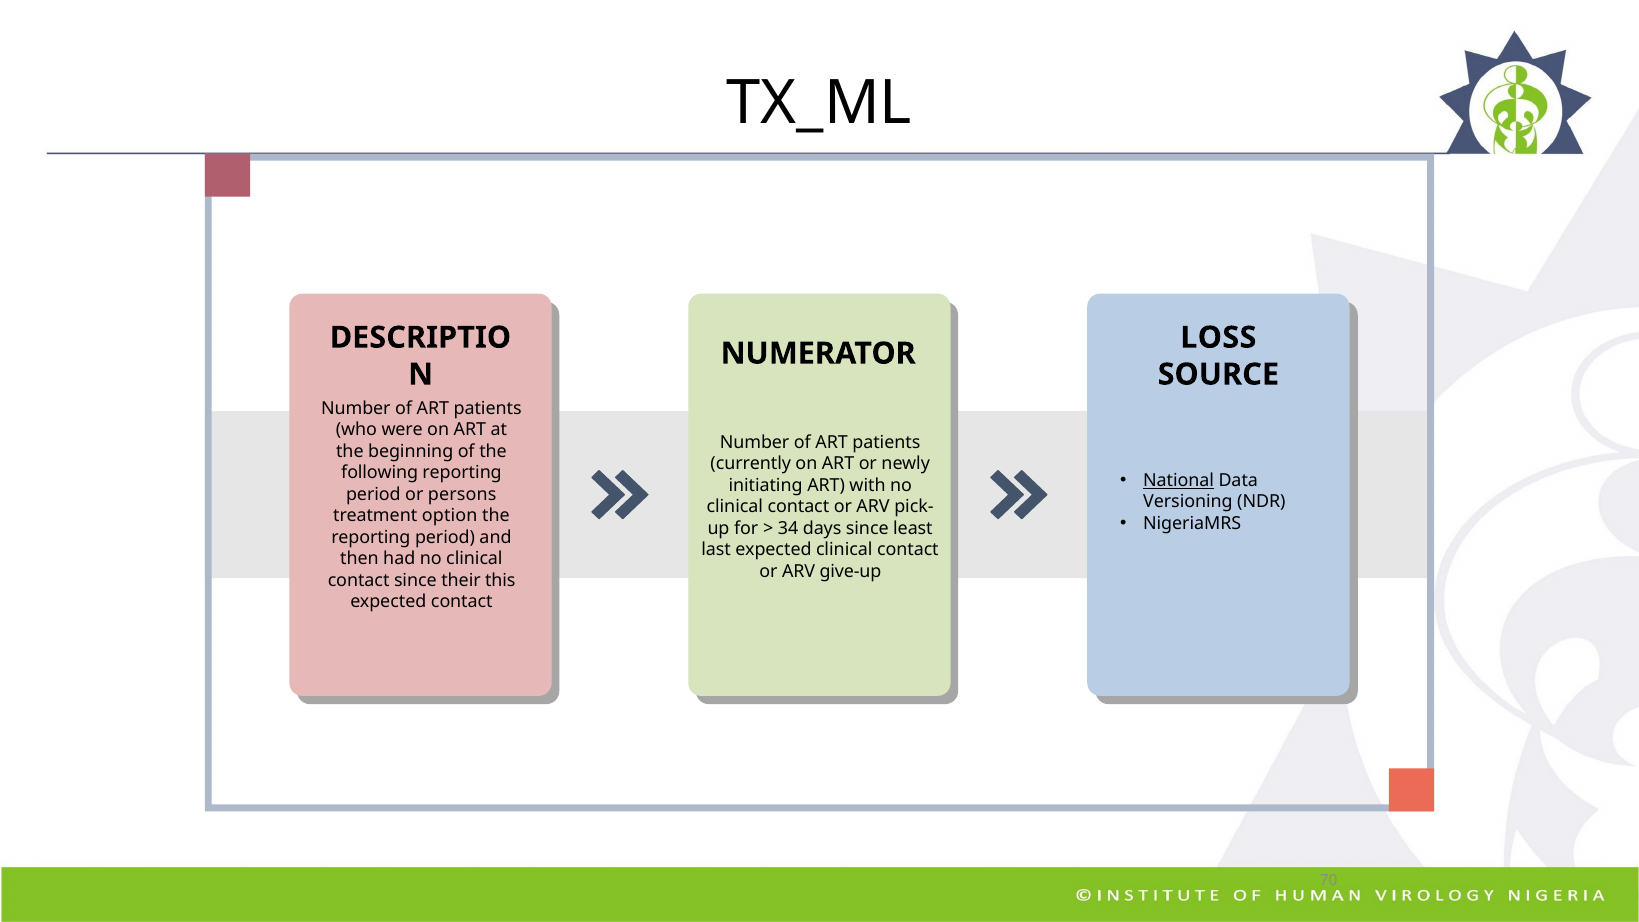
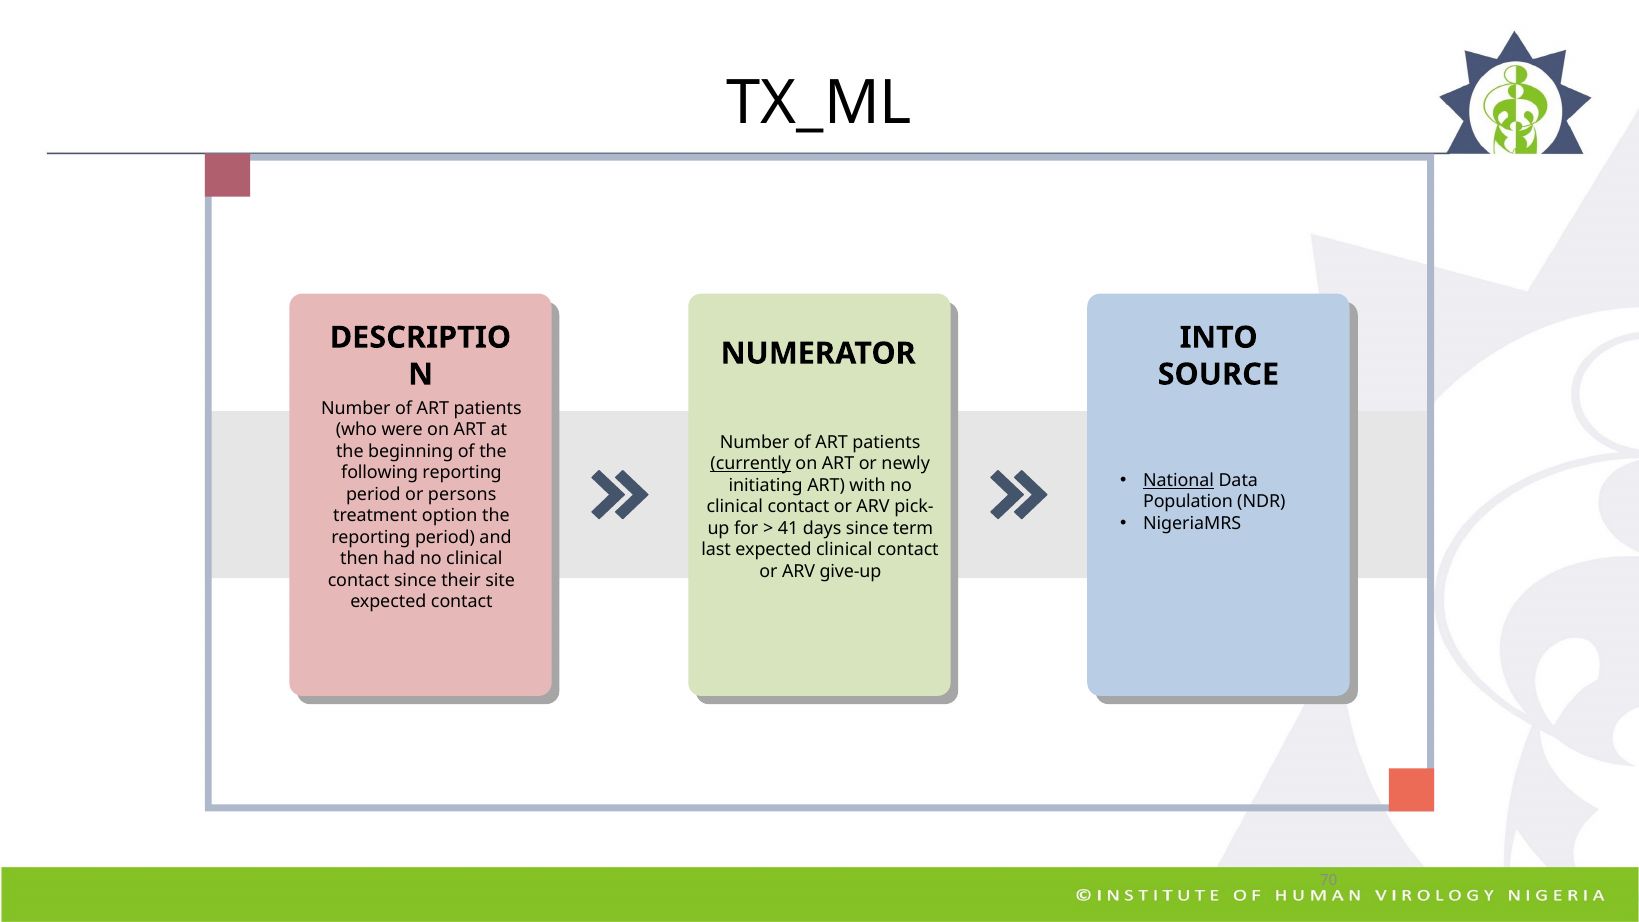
LOSS: LOSS -> INTO
currently underline: none -> present
Versioning: Versioning -> Population
34: 34 -> 41
least: least -> term
this: this -> site
